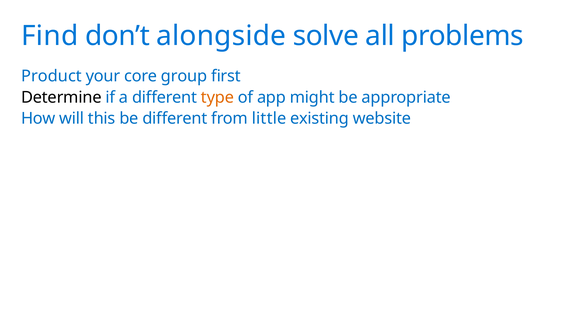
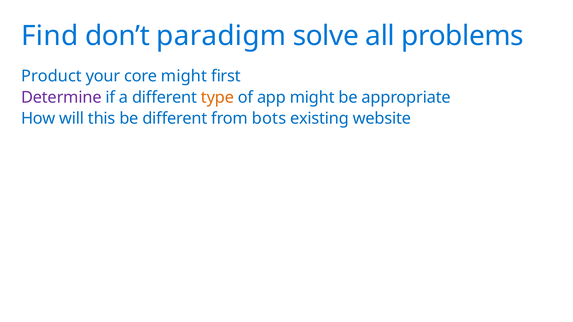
alongside: alongside -> paradigm
core group: group -> might
Determine colour: black -> purple
little: little -> bots
